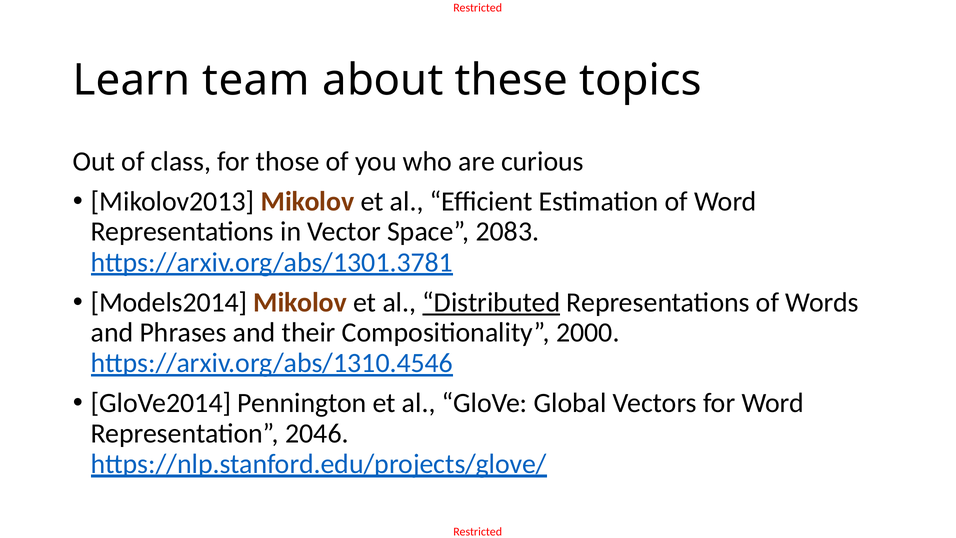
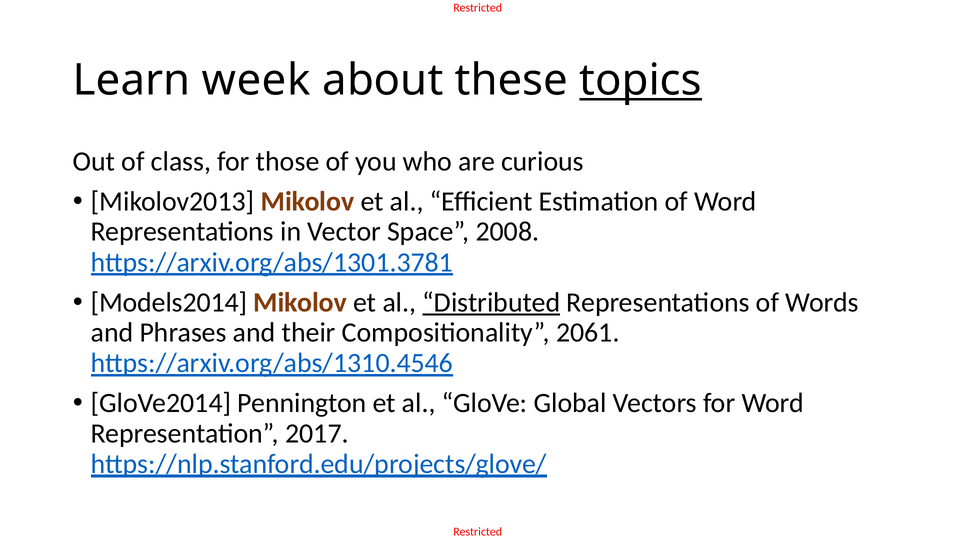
team: team -> week
topics underline: none -> present
2083: 2083 -> 2008
2000: 2000 -> 2061
2046: 2046 -> 2017
